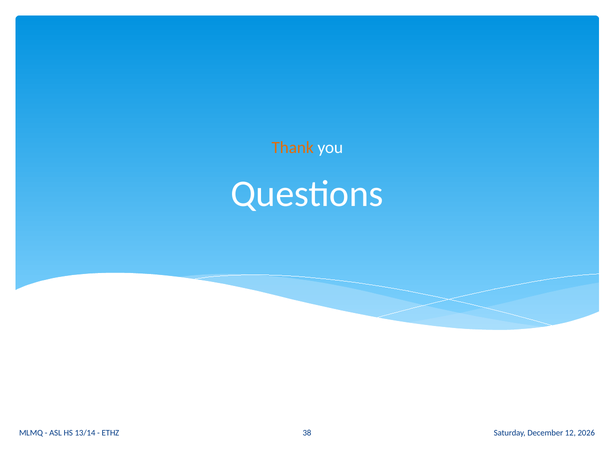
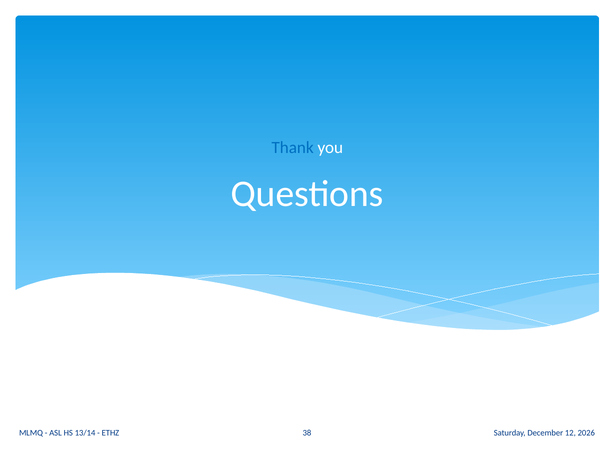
Thank colour: orange -> blue
